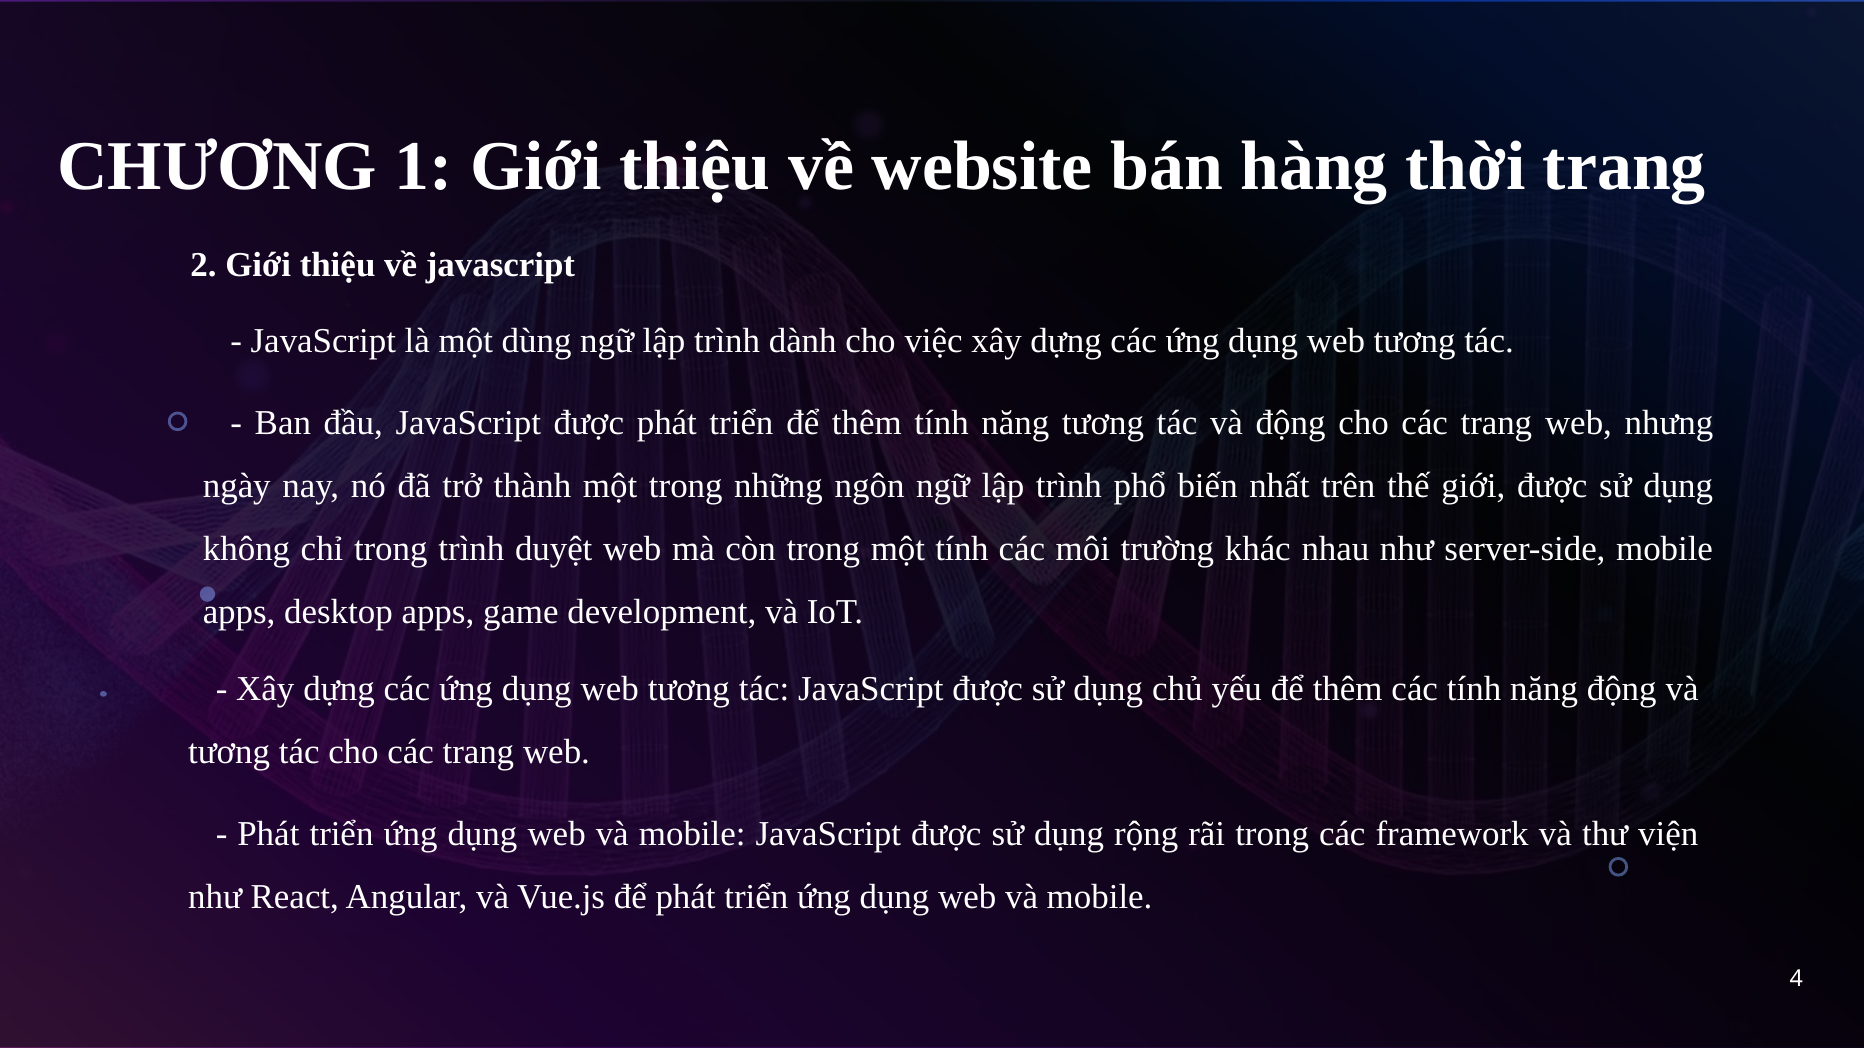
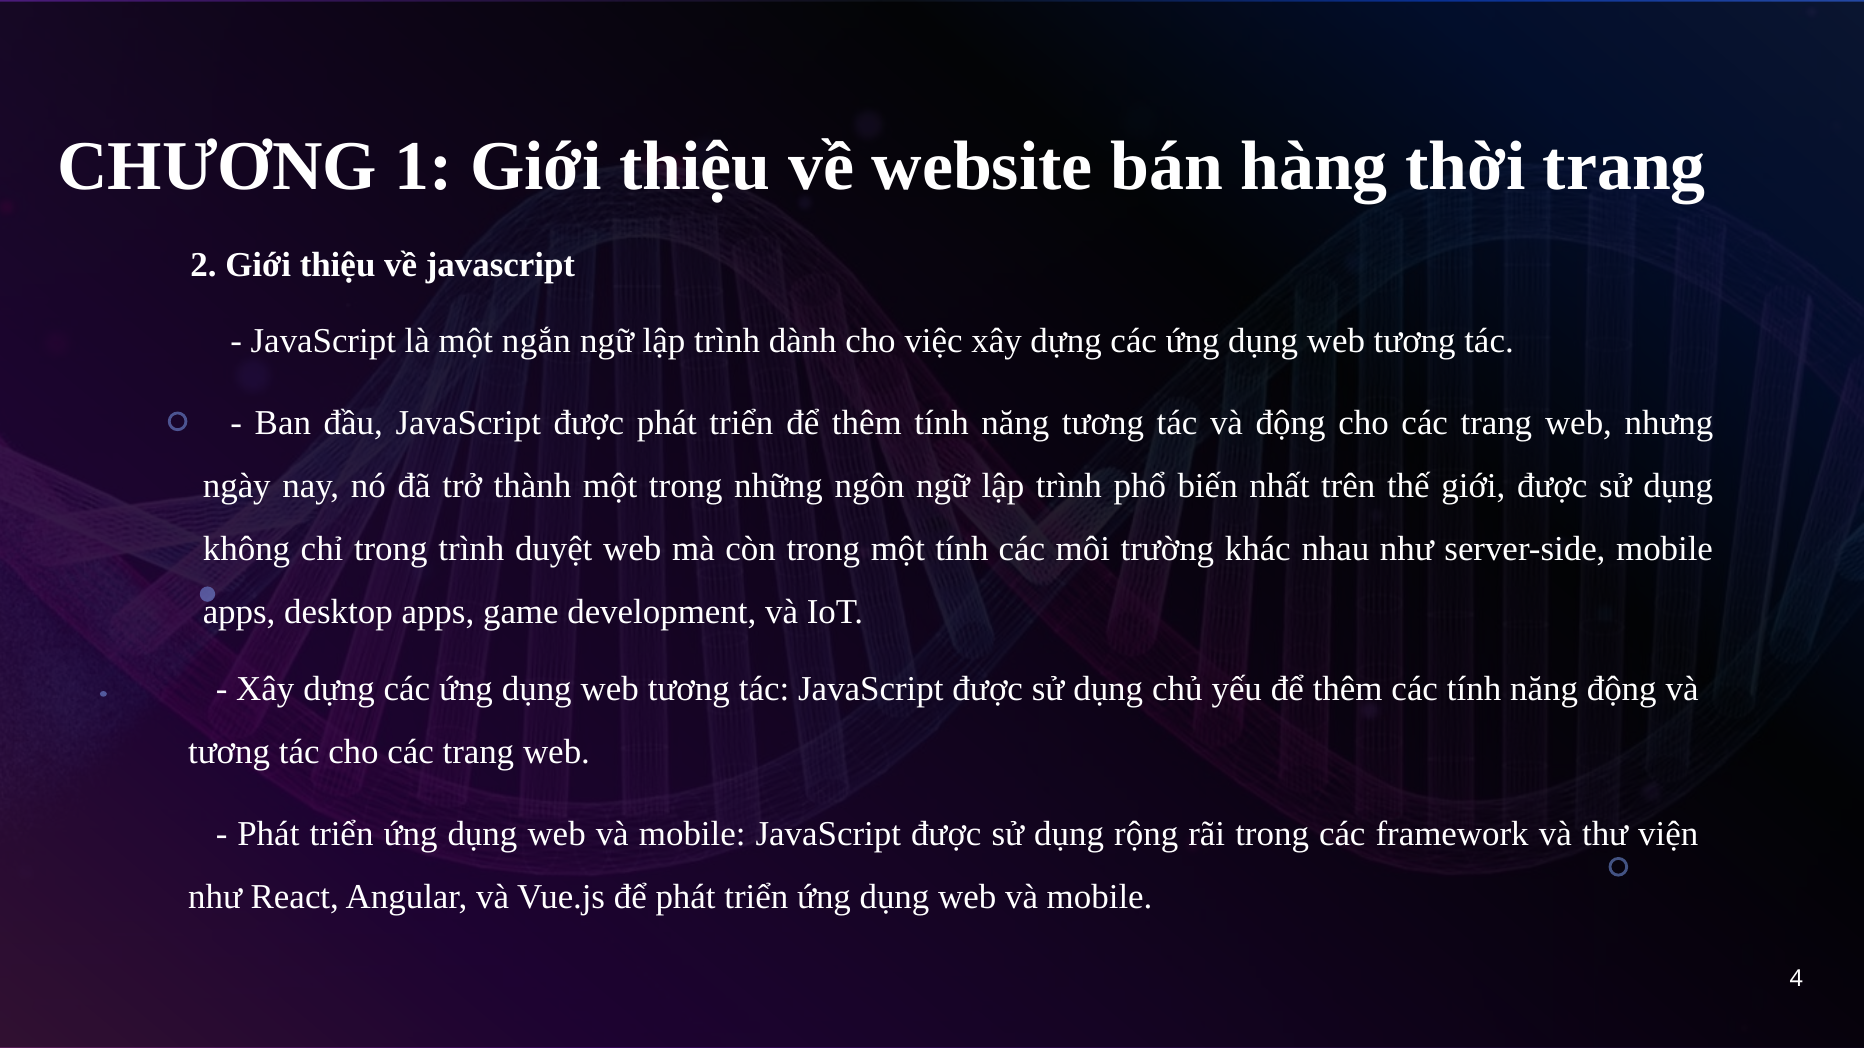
dùng: dùng -> ngắn
